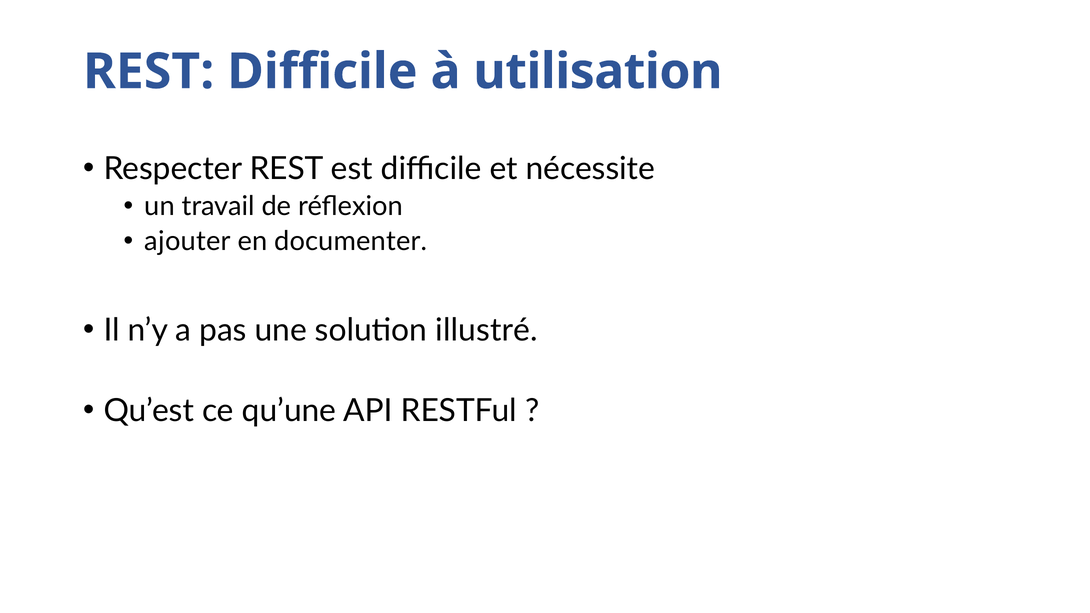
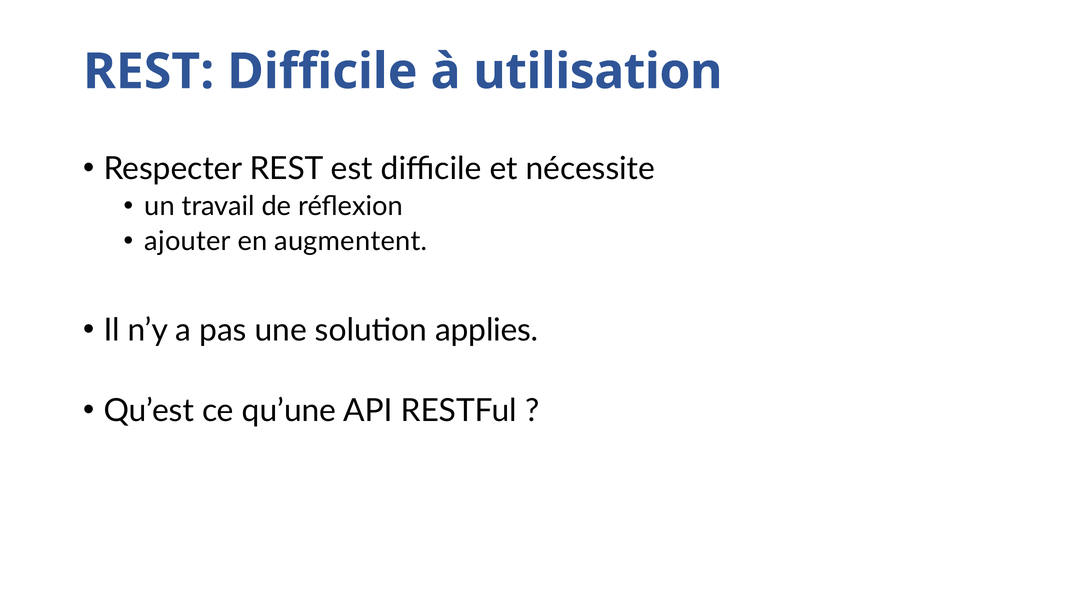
documenter: documenter -> augmentent
illustré: illustré -> applies
